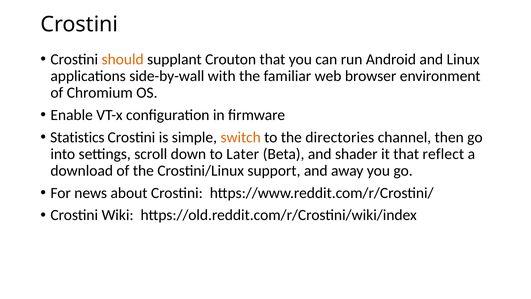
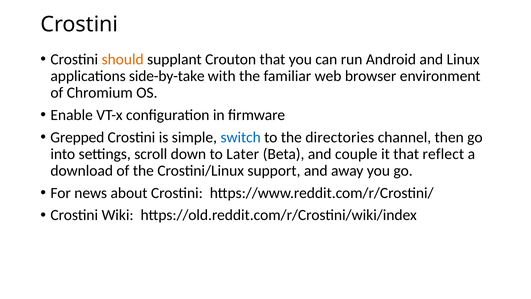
side-by-wall: side-by-wall -> side-by-take
Statistics: Statistics -> Grepped
switch colour: orange -> blue
shader: shader -> couple
